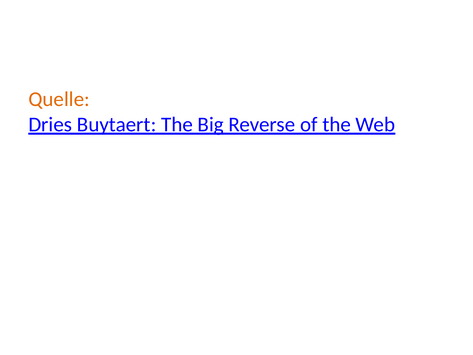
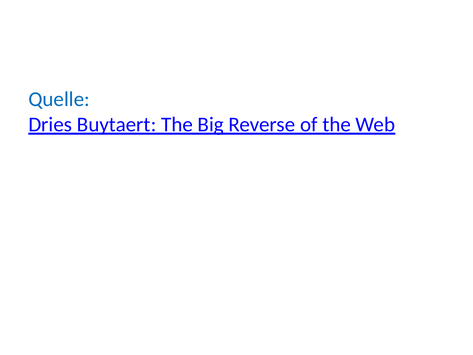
Quelle colour: orange -> blue
